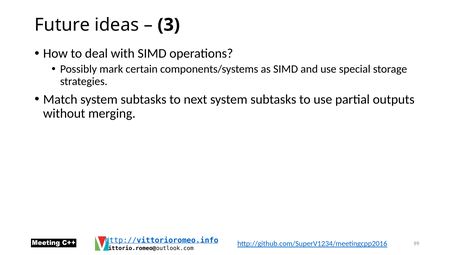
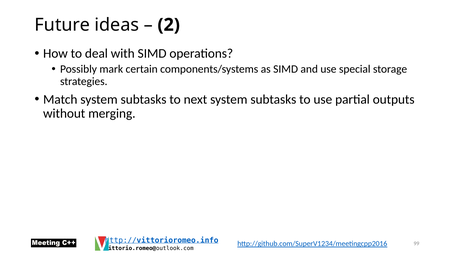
3: 3 -> 2
